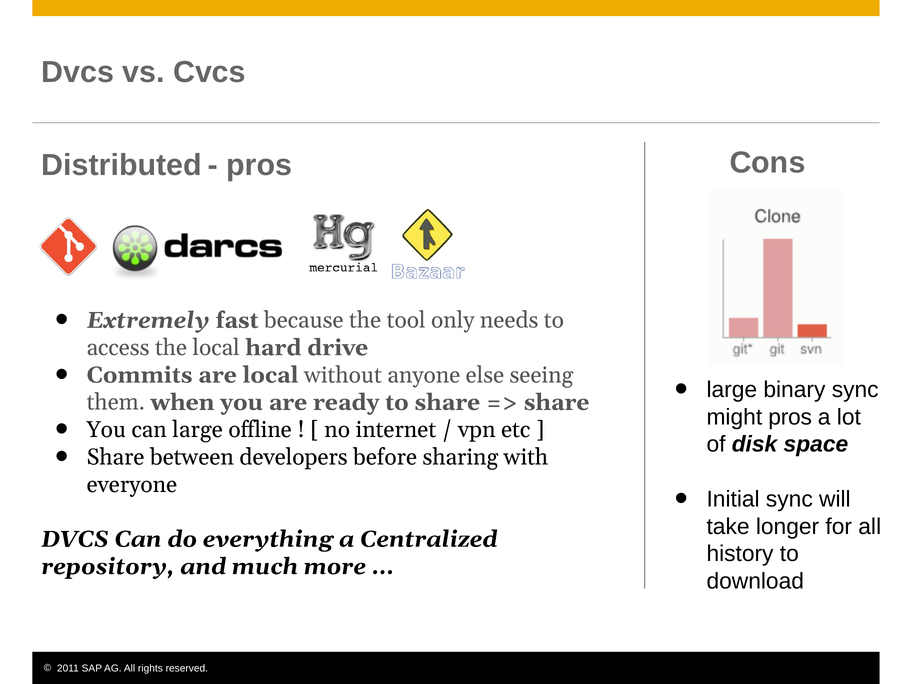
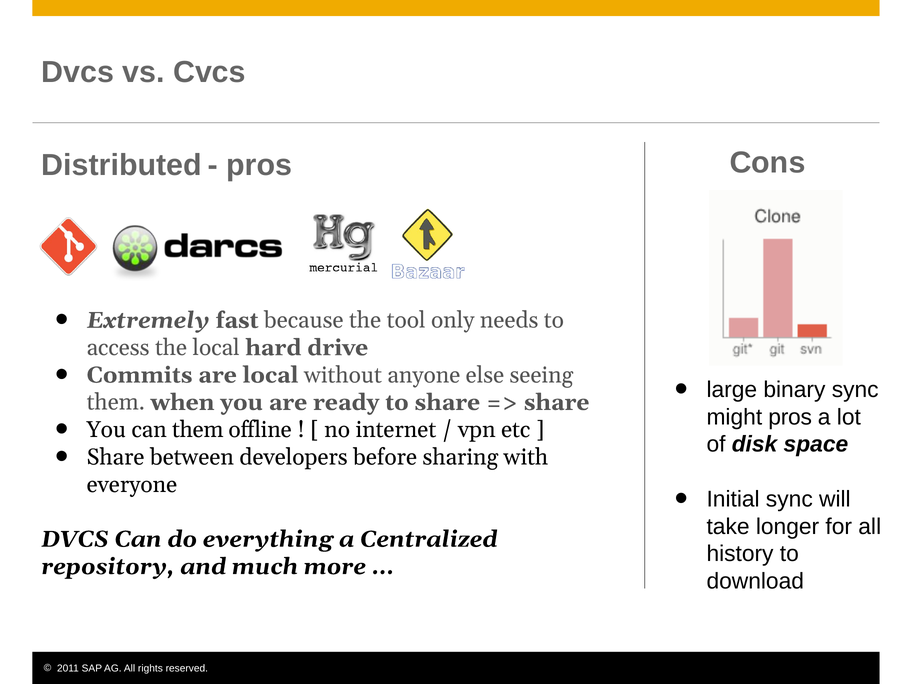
can large: large -> them
